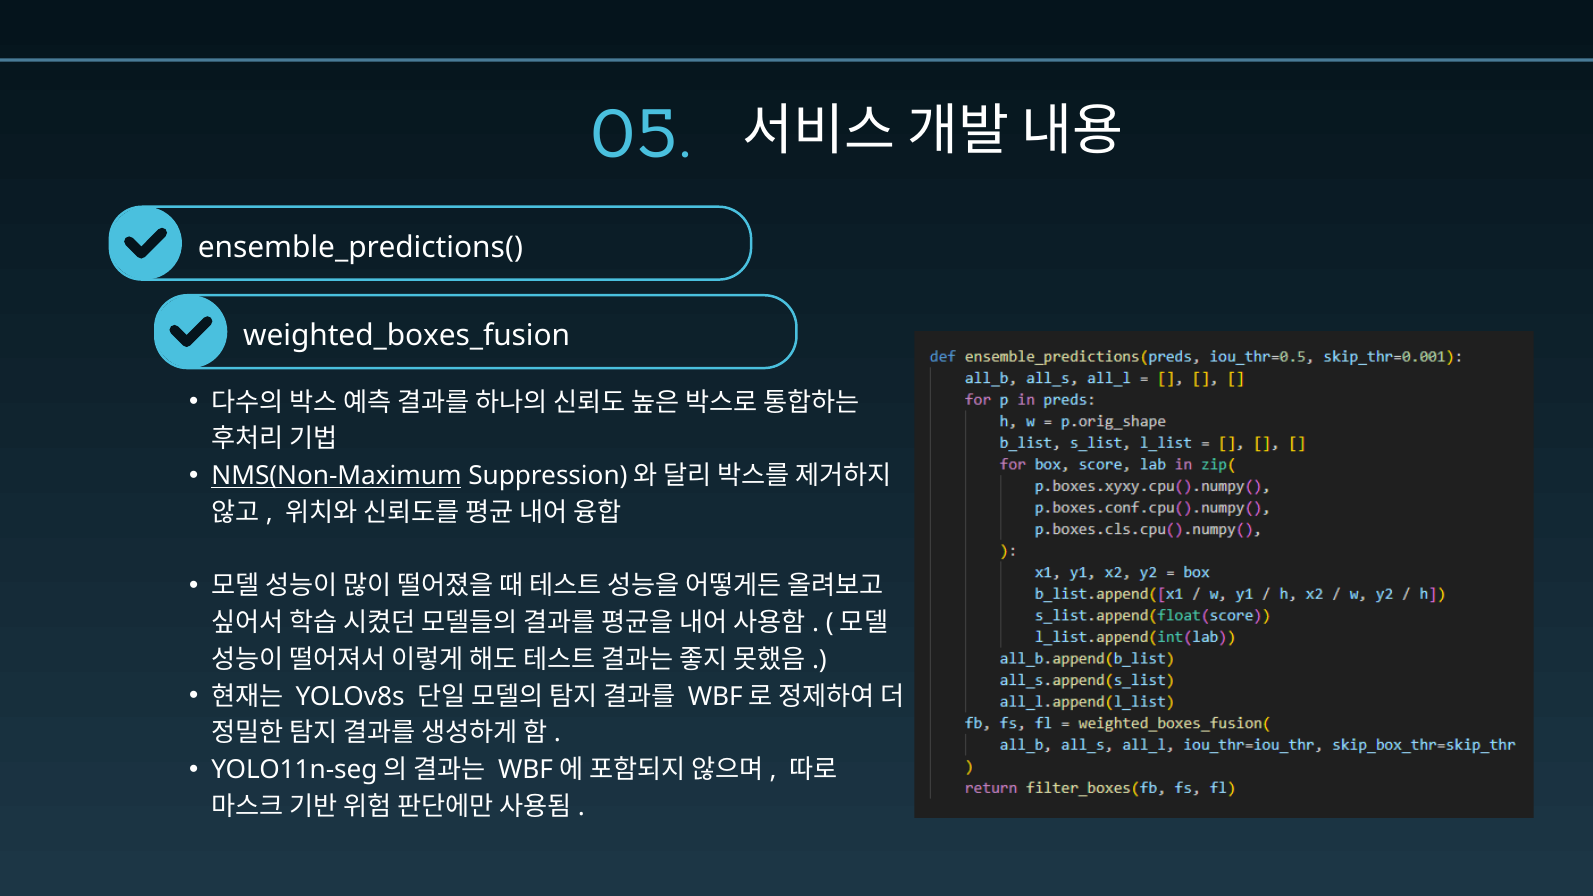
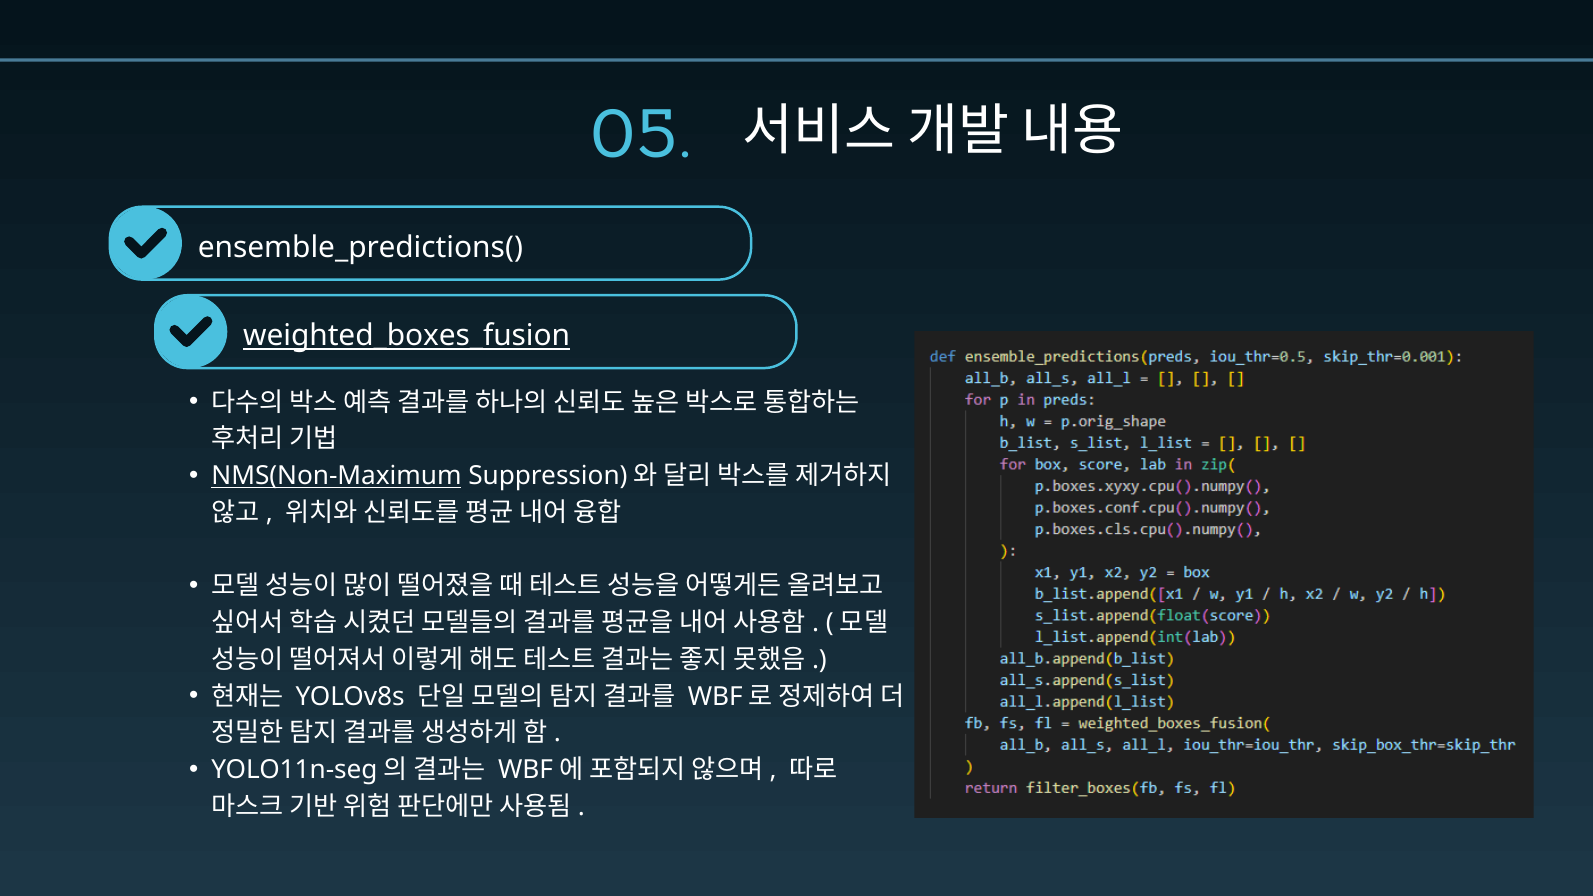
weighted_boxes_fusion underline: none -> present
